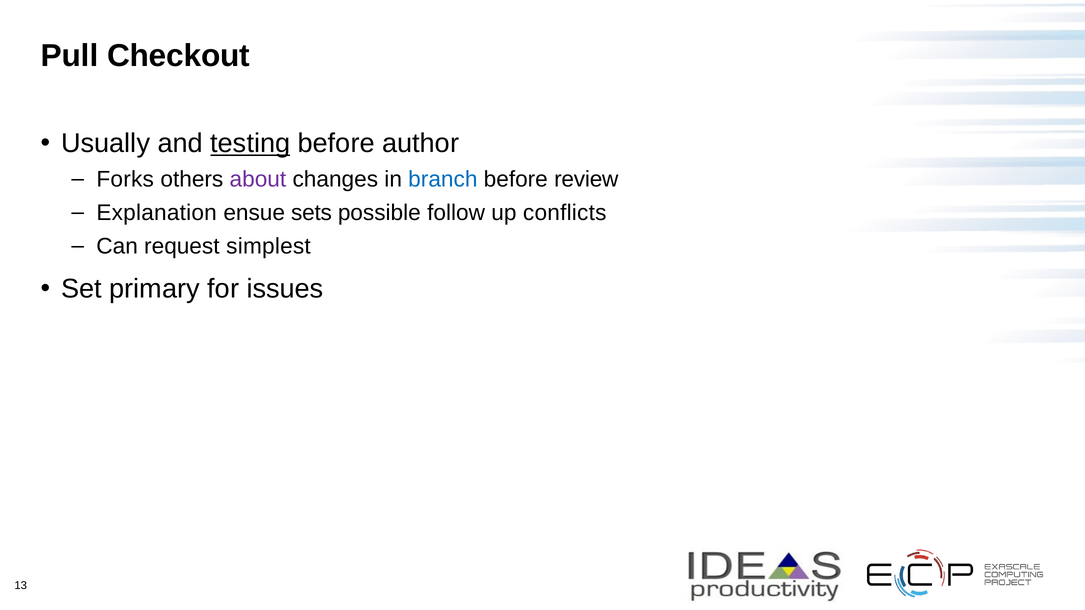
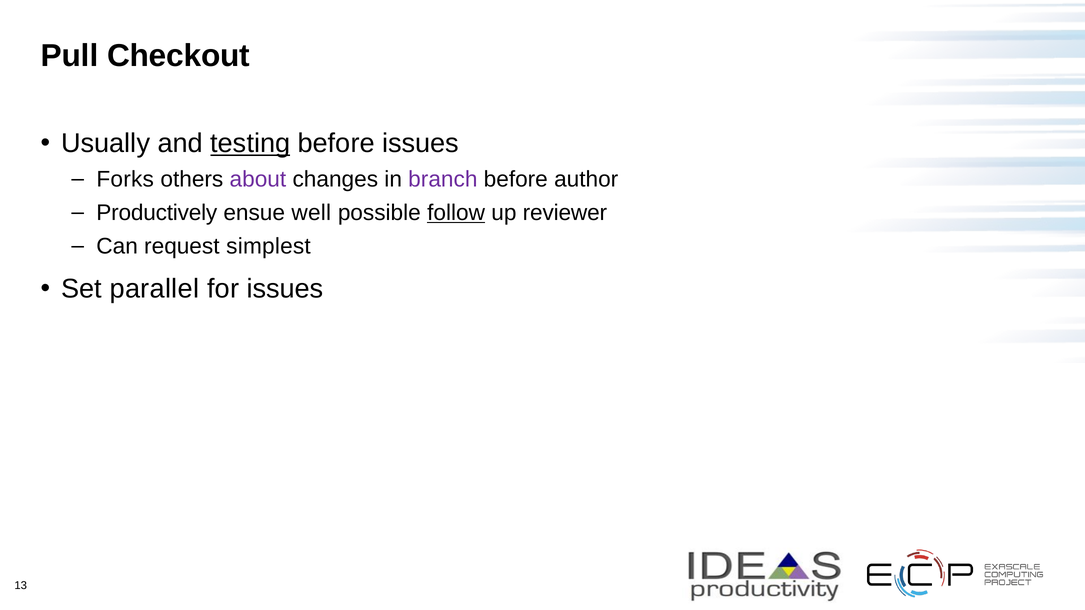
before author: author -> issues
branch colour: blue -> purple
review: review -> author
Explanation: Explanation -> Productively
sets: sets -> well
follow underline: none -> present
conflicts: conflicts -> reviewer
primary: primary -> parallel
